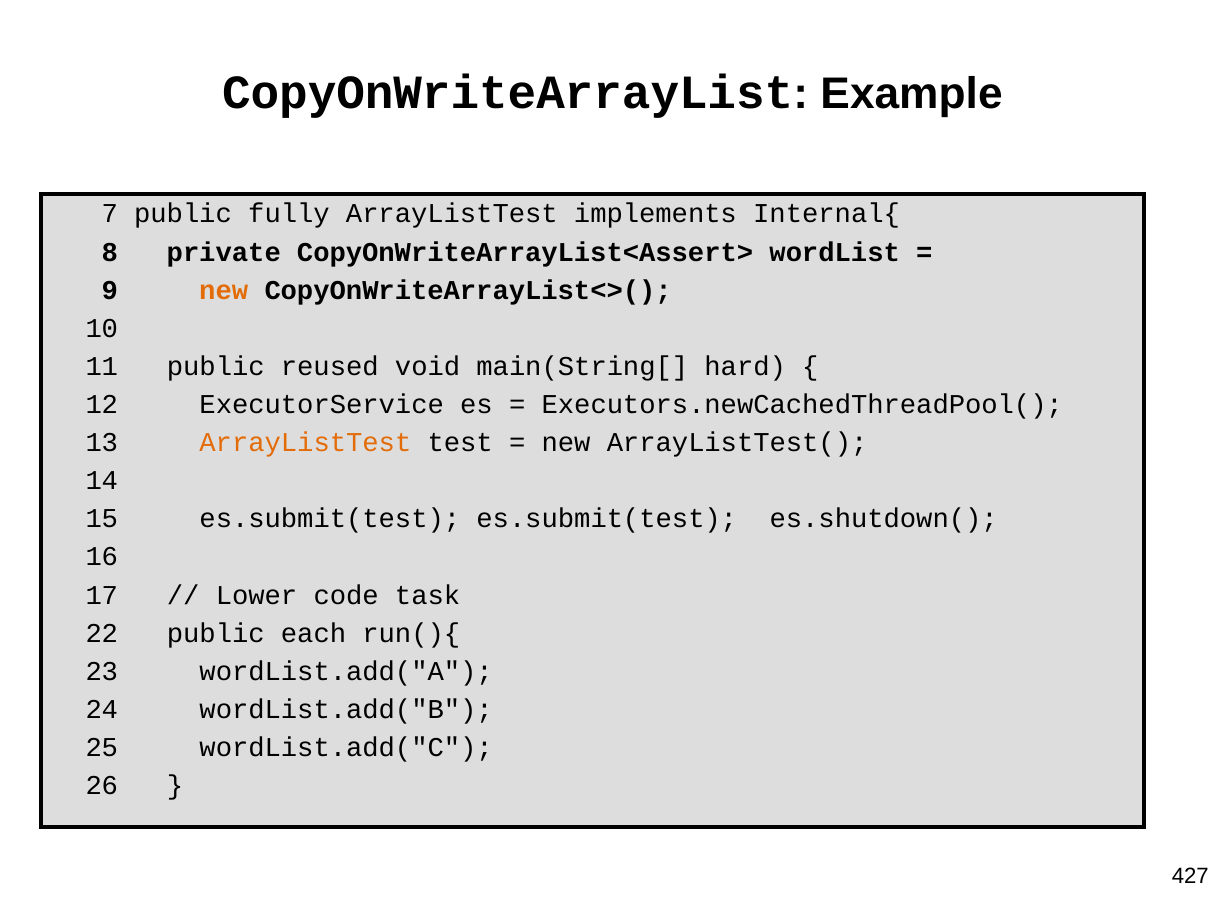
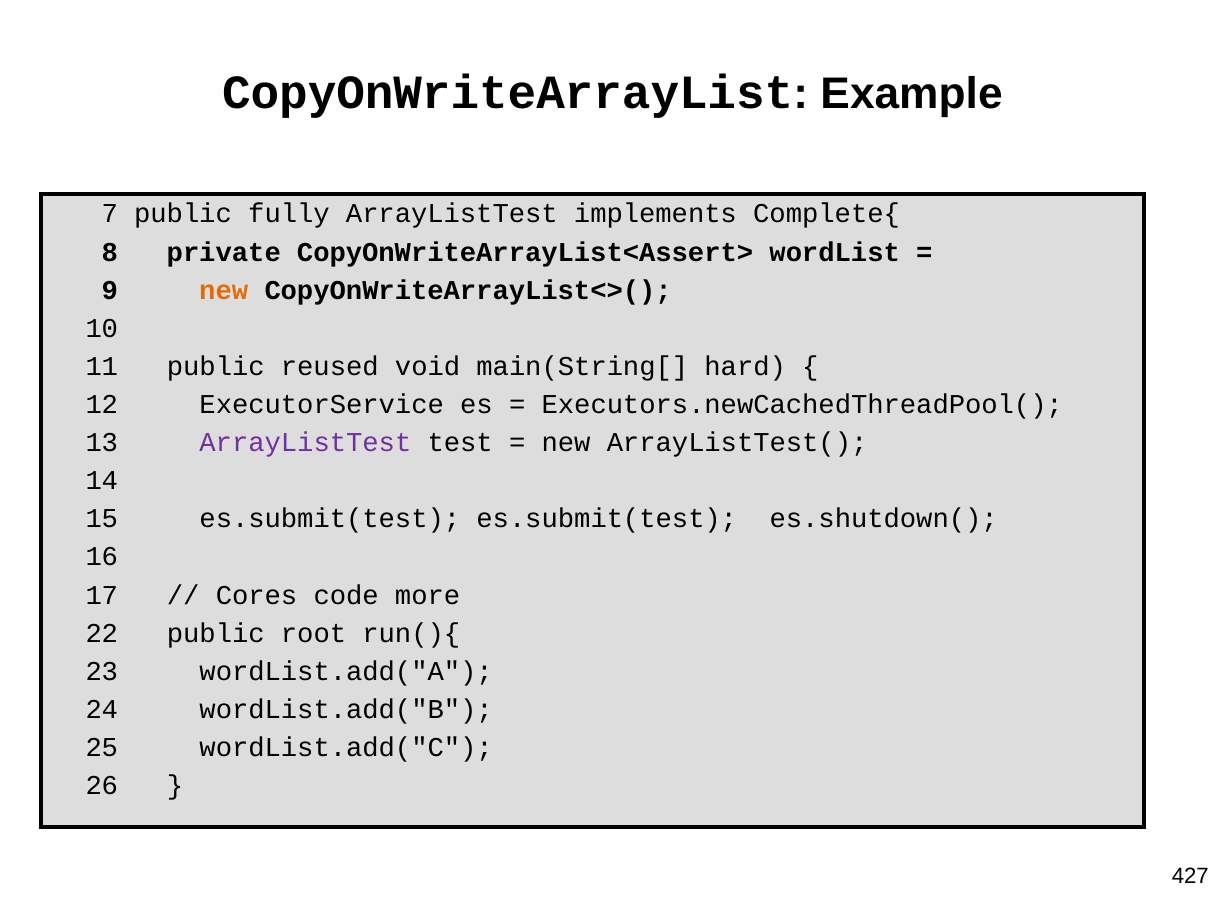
Internal{: Internal{ -> Complete{
ArrayListTest at (305, 443) colour: orange -> purple
Lower: Lower -> Cores
task: task -> more
each: each -> root
